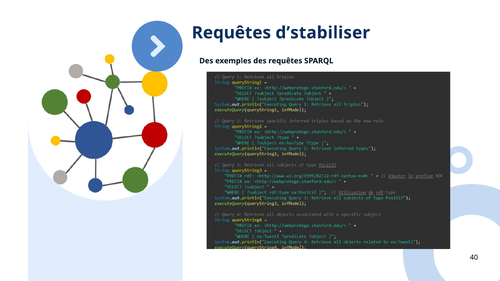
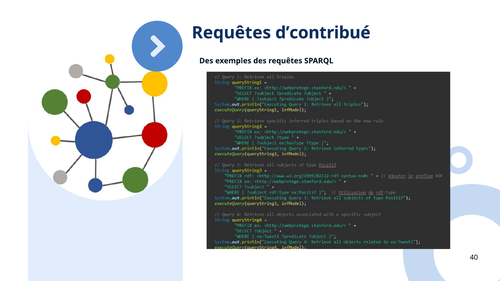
d’stabiliser: d’stabiliser -> d’contribué
